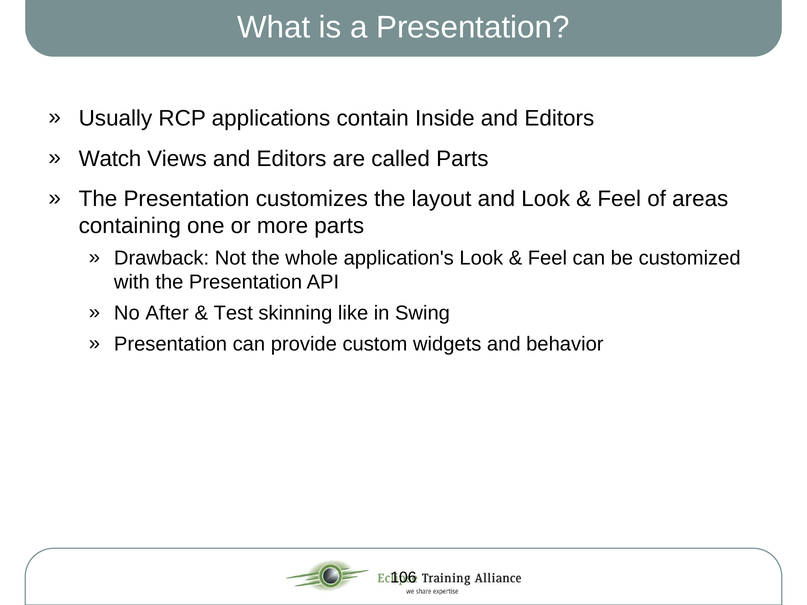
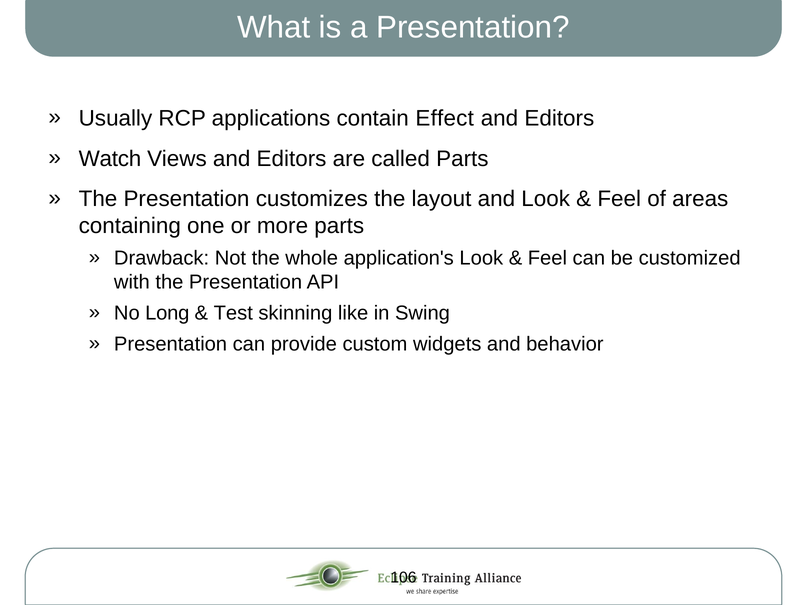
Inside: Inside -> Effect
After: After -> Long
